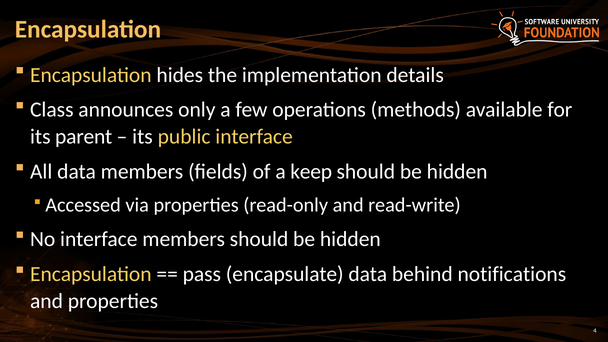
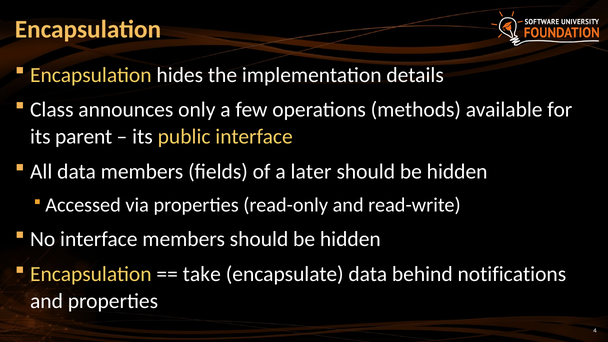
keep: keep -> later
pass: pass -> take
